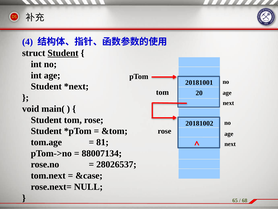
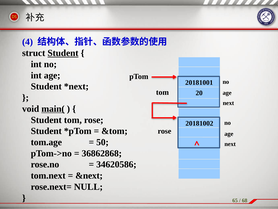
main( underline: none -> present
81: 81 -> 50
88007134: 88007134 -> 36862868
28026537: 28026537 -> 34620586
&case: &case -> &next
